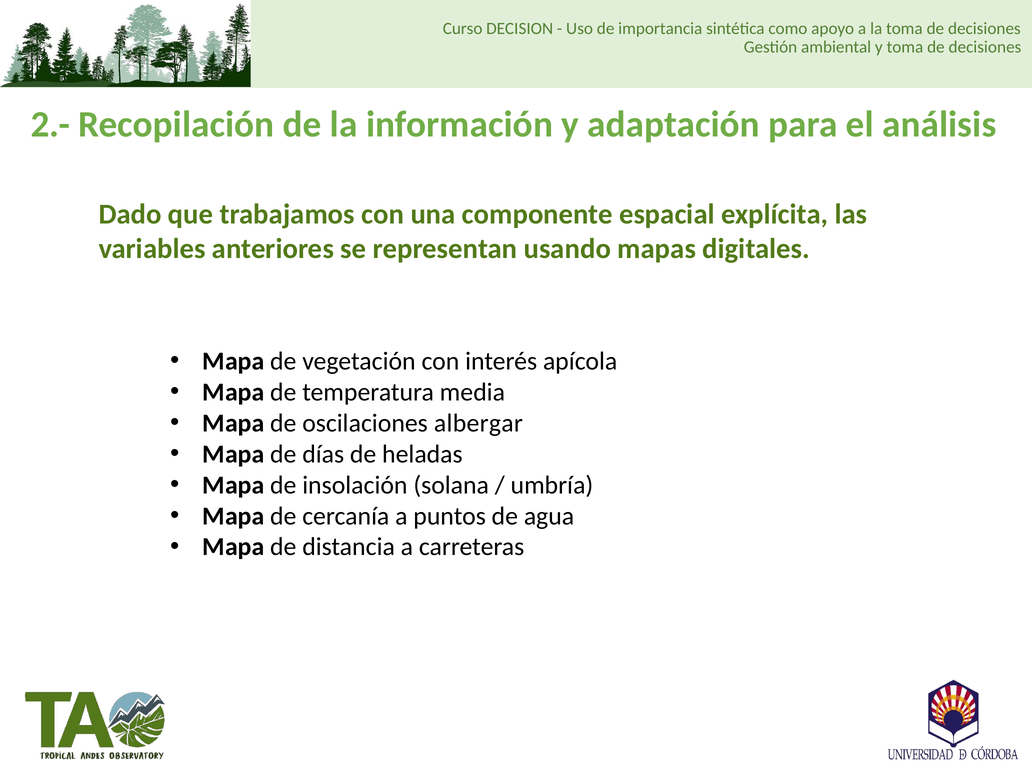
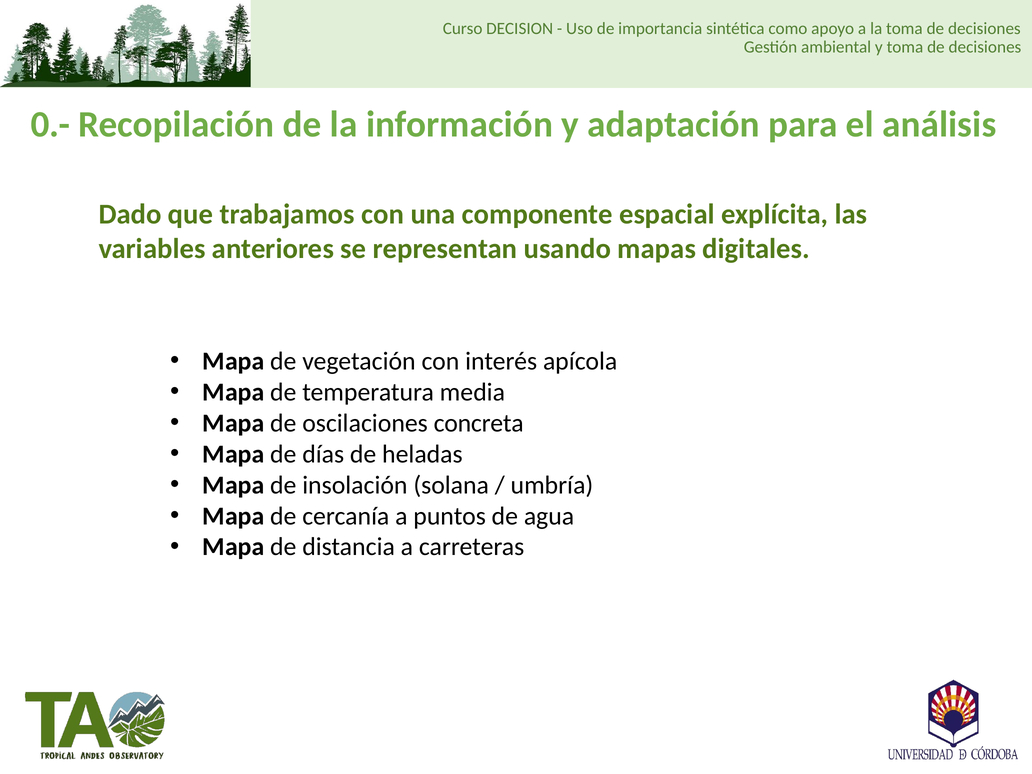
2.-: 2.- -> 0.-
albergar: albergar -> concreta
